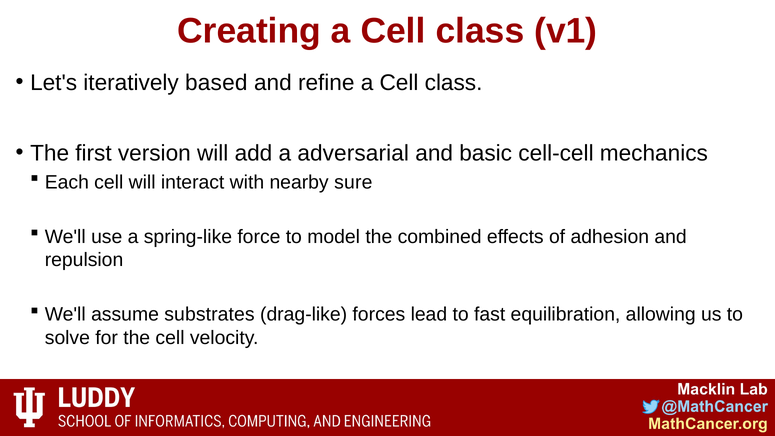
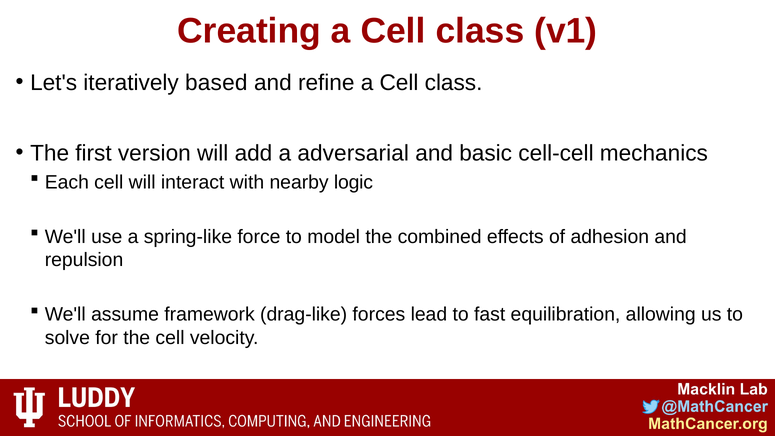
sure: sure -> logic
substrates: substrates -> framework
